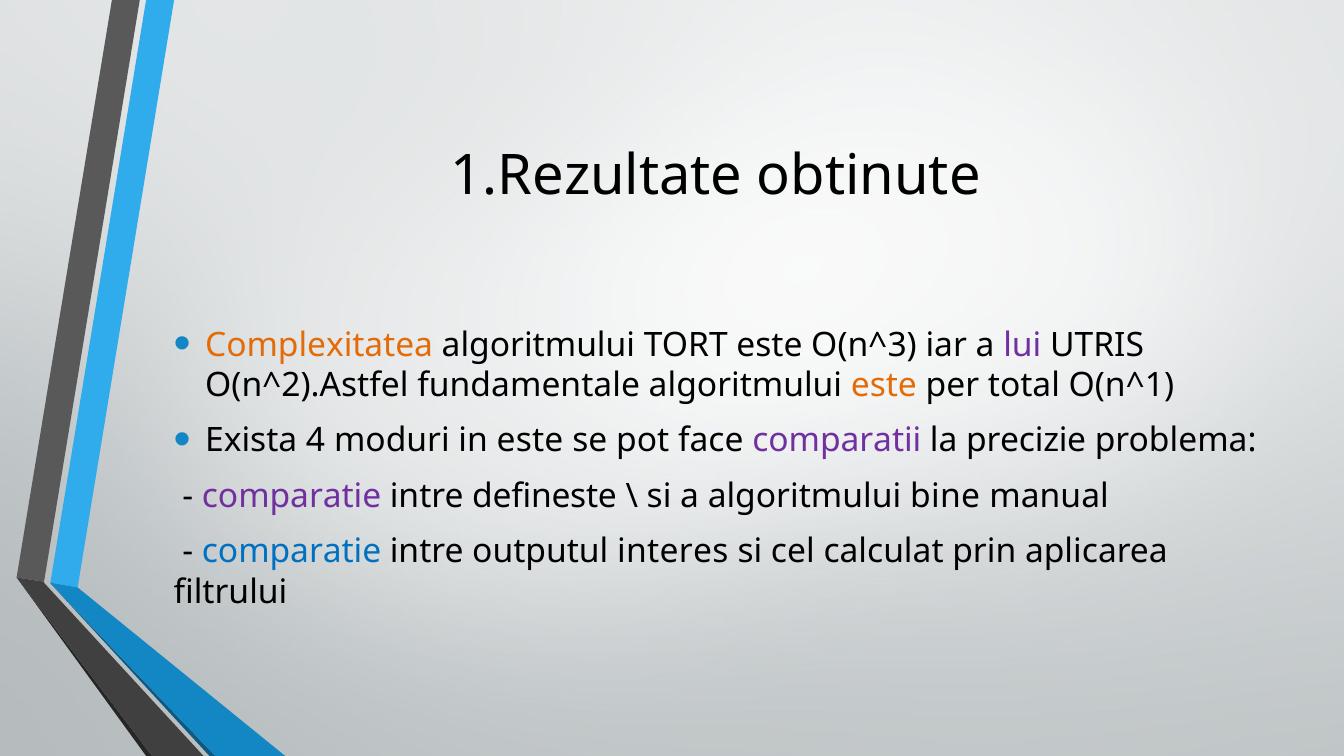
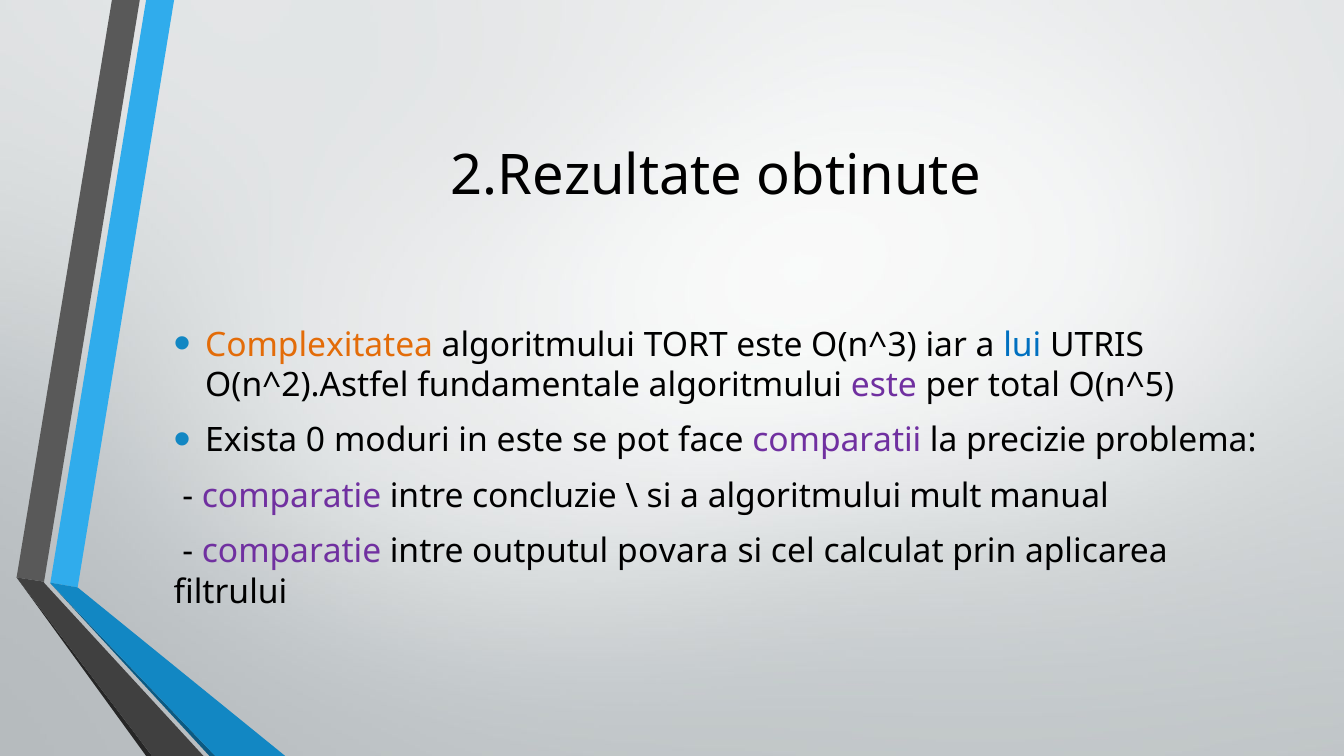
1.Rezultate: 1.Rezultate -> 2.Rezultate
lui colour: purple -> blue
este at (884, 385) colour: orange -> purple
O(n^1: O(n^1 -> O(n^5
4: 4 -> 0
defineste: defineste -> concluzie
bine: bine -> mult
comparatie at (292, 552) colour: blue -> purple
interes: interes -> povara
